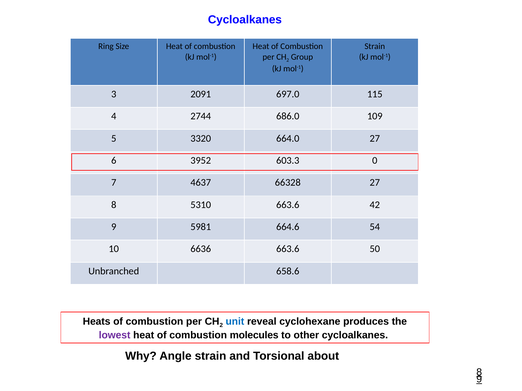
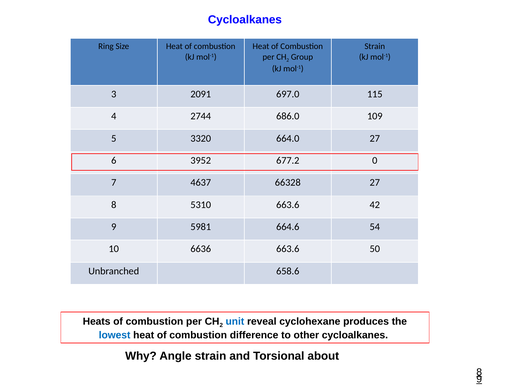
603.3: 603.3 -> 677.2
lowest colour: purple -> blue
molecules: molecules -> difference
